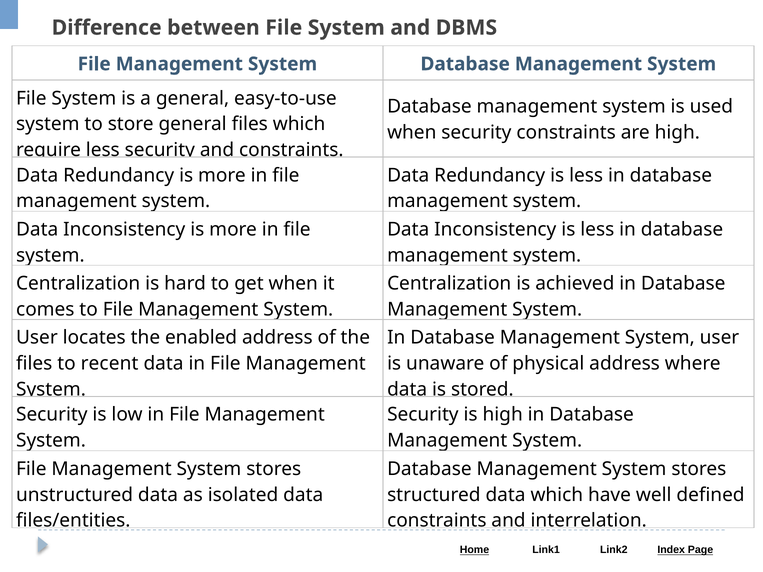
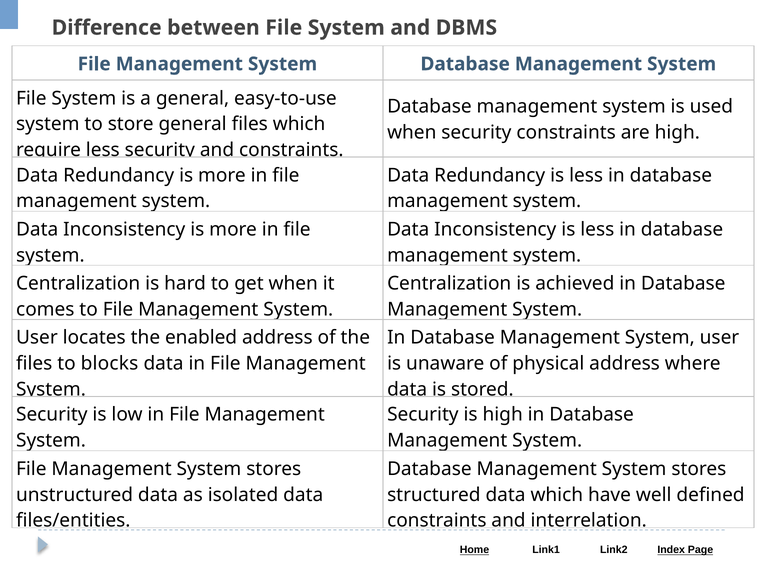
recent: recent -> blocks
